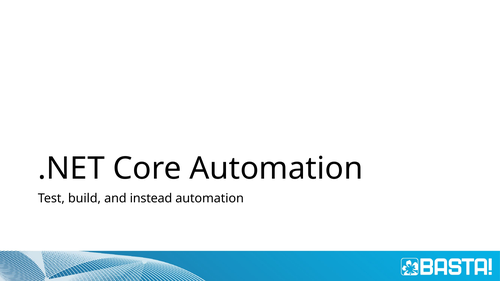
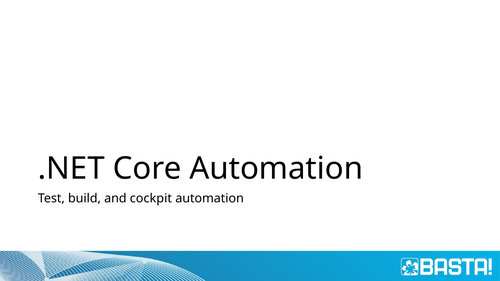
instead: instead -> cockpit
